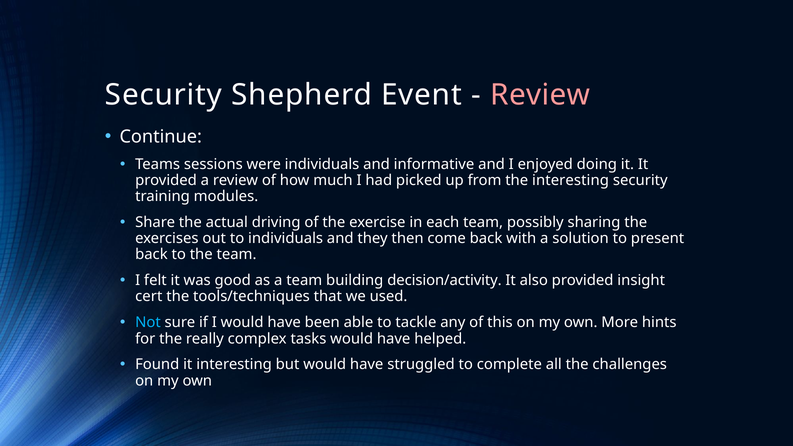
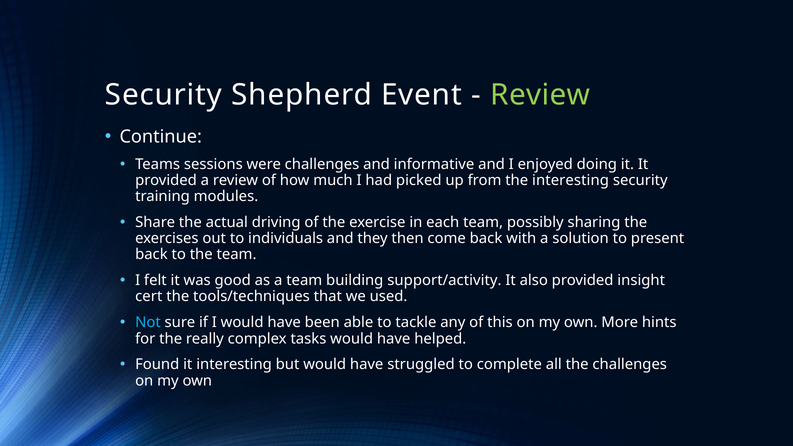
Review at (540, 95) colour: pink -> light green
were individuals: individuals -> challenges
decision/activity: decision/activity -> support/activity
